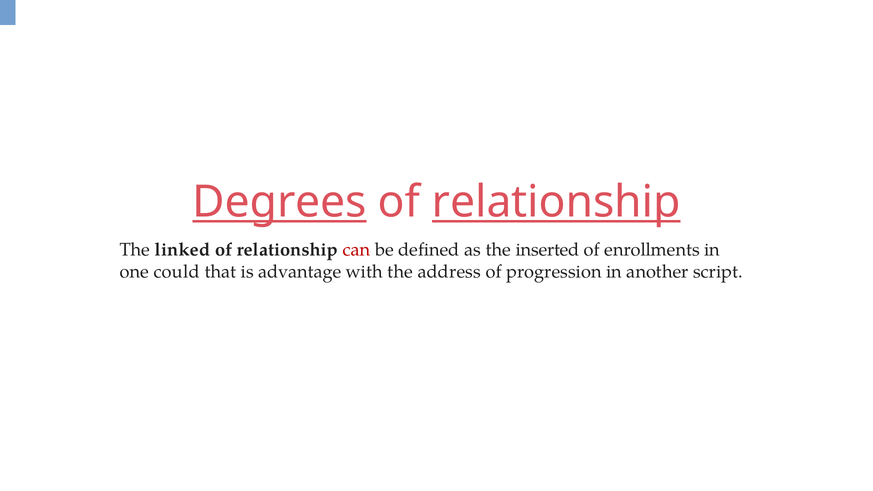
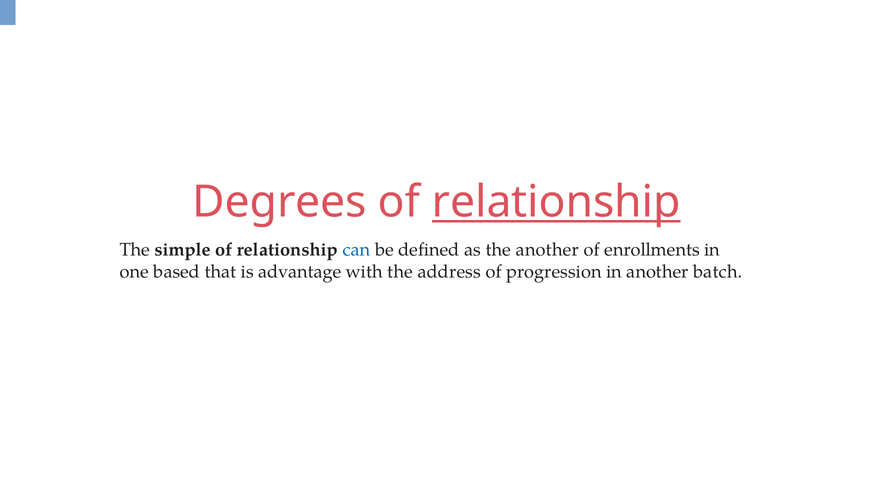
Degrees underline: present -> none
linked: linked -> simple
can colour: red -> blue
the inserted: inserted -> another
could: could -> based
script: script -> batch
